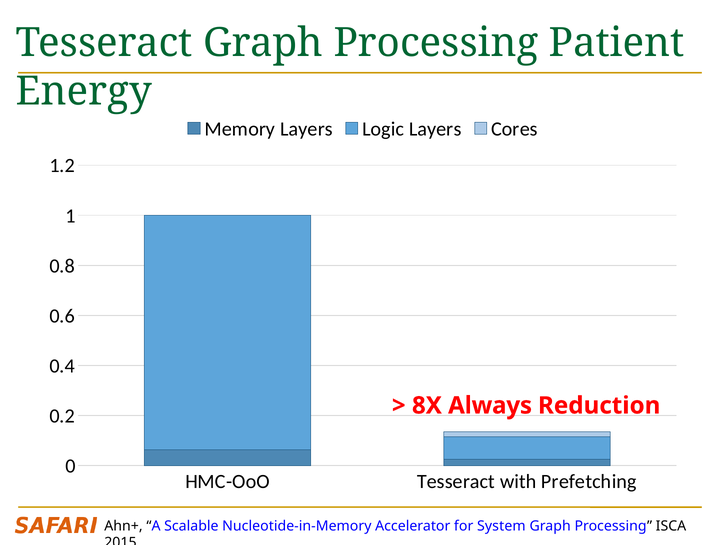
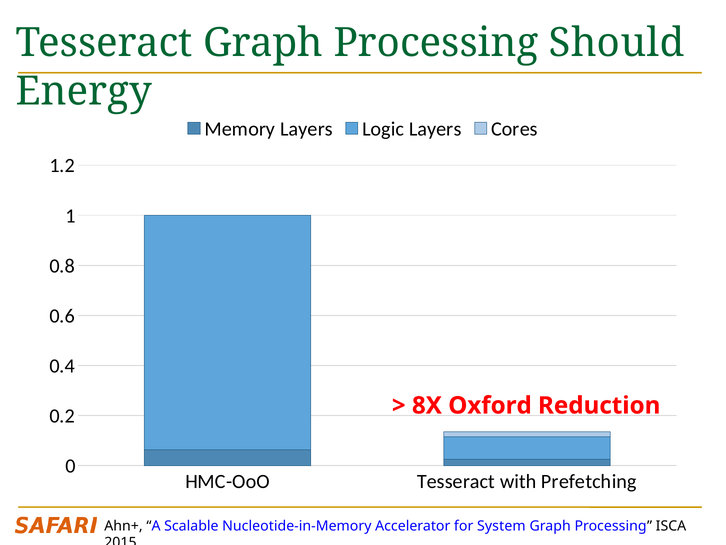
Patient: Patient -> Should
Always: Always -> Oxford
